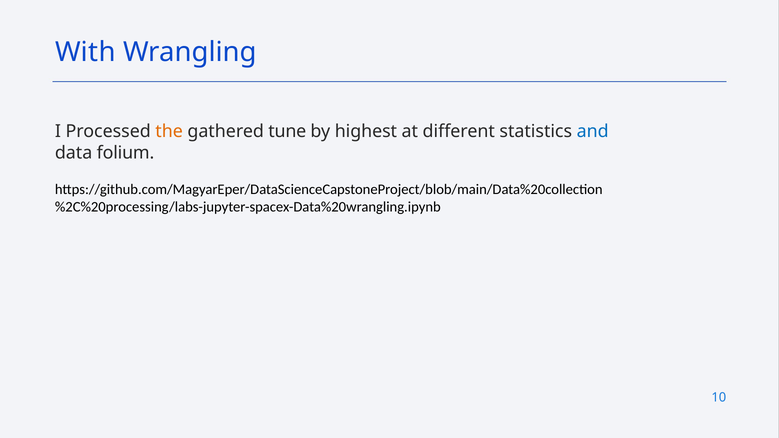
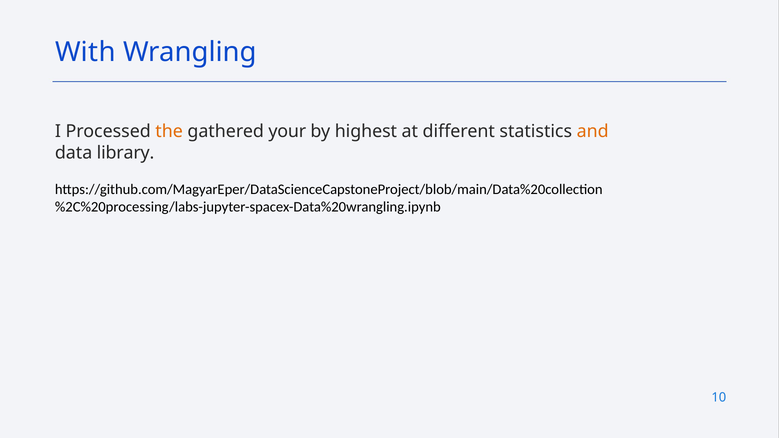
tune: tune -> your
and colour: blue -> orange
folium: folium -> library
